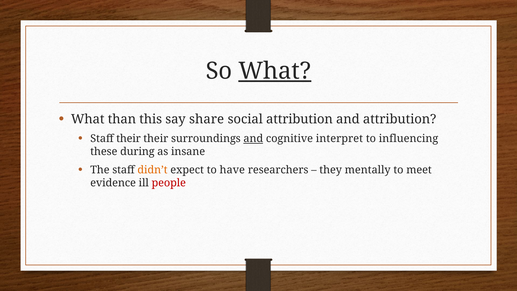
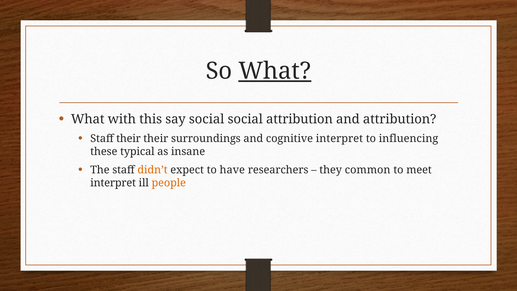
than: than -> with
say share: share -> social
and at (253, 138) underline: present -> none
during: during -> typical
mentally: mentally -> common
evidence at (113, 183): evidence -> interpret
people colour: red -> orange
